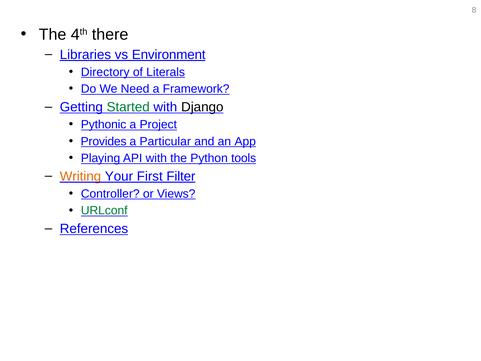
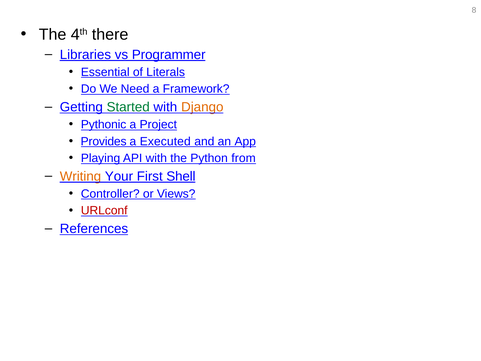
Environment: Environment -> Programmer
Directory: Directory -> Essential
Django colour: black -> orange
Particular: Particular -> Executed
tools: tools -> from
Filter: Filter -> Shell
URLconf colour: green -> red
